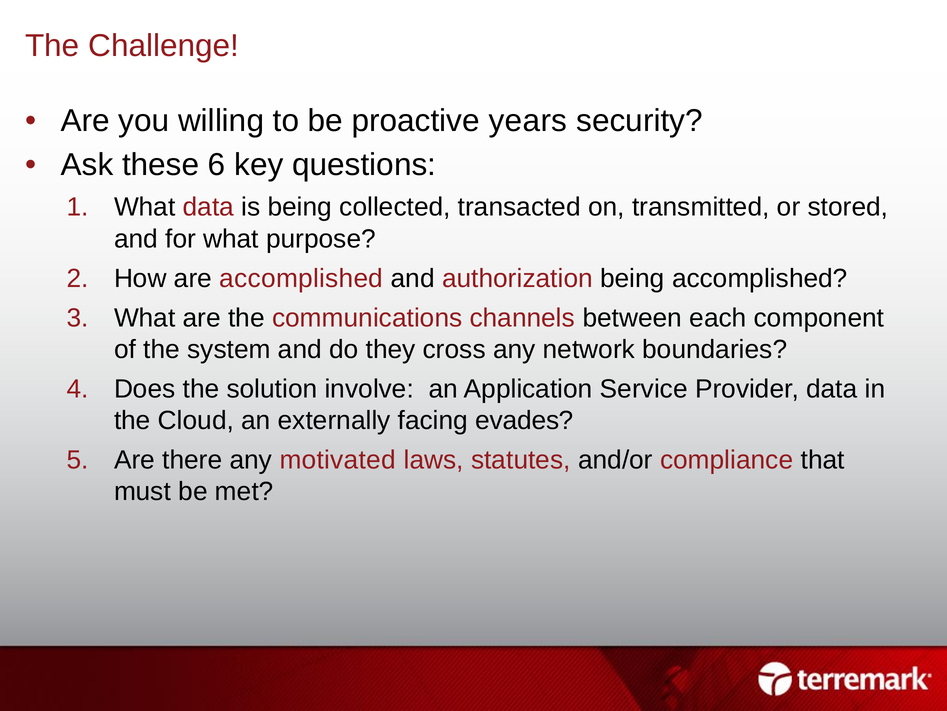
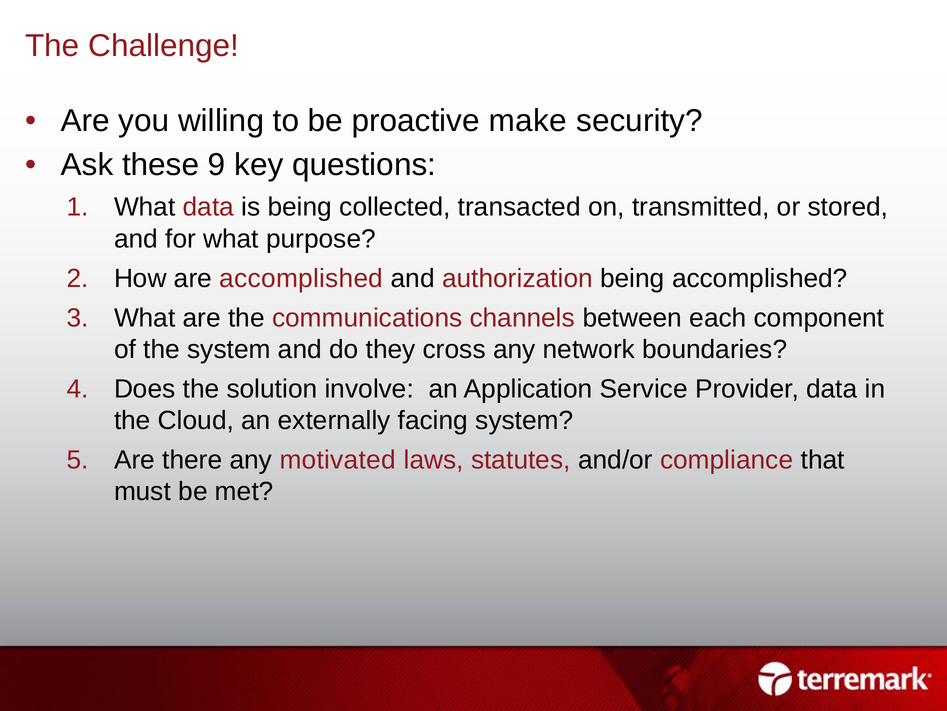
years: years -> make
6: 6 -> 9
facing evades: evades -> system
